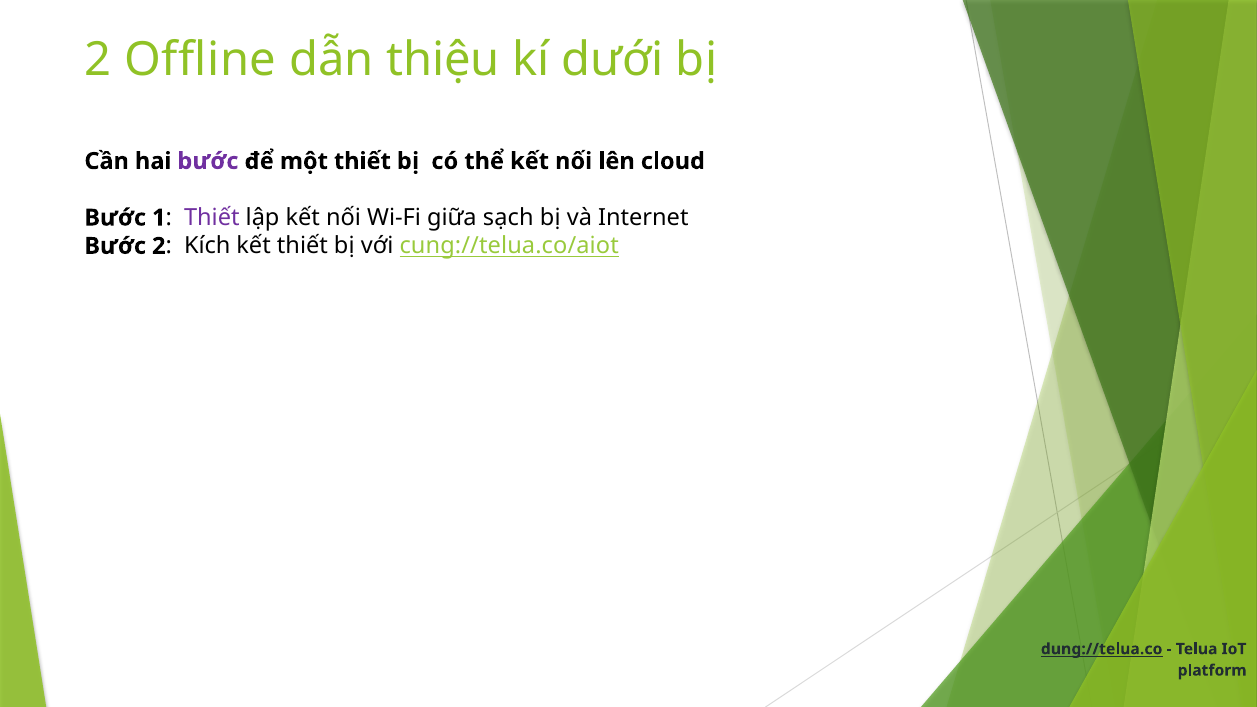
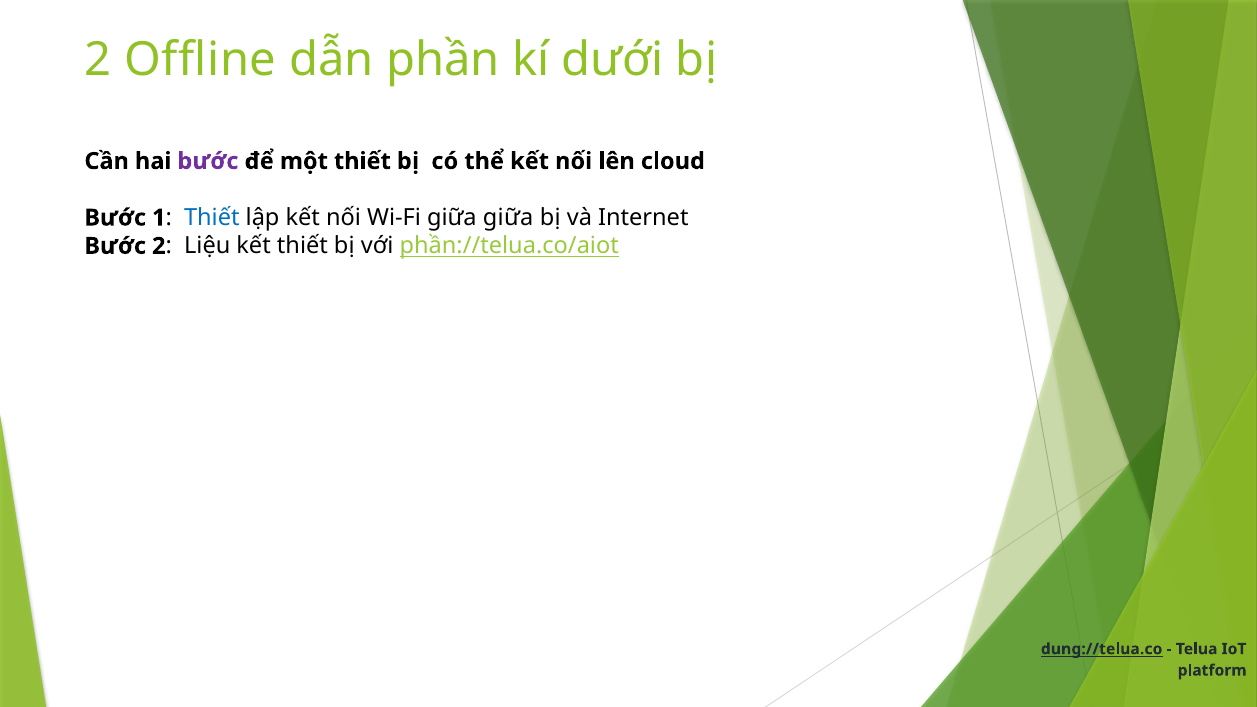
thiệu: thiệu -> phần
Thiết at (212, 218) colour: purple -> blue
giữa sạch: sạch -> giữa
Kích: Kích -> Liệu
cung://telua.co/aiot: cung://telua.co/aiot -> phần://telua.co/aiot
